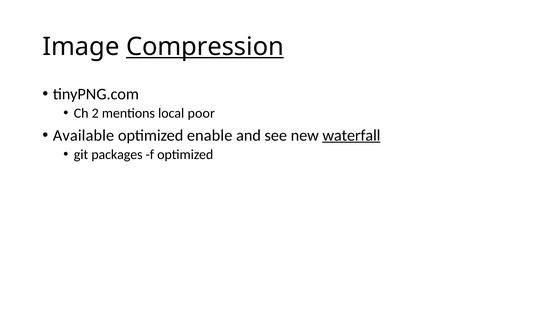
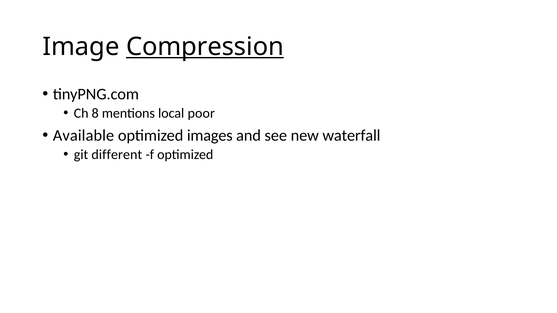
2: 2 -> 8
enable: enable -> images
waterfall underline: present -> none
packages: packages -> different
